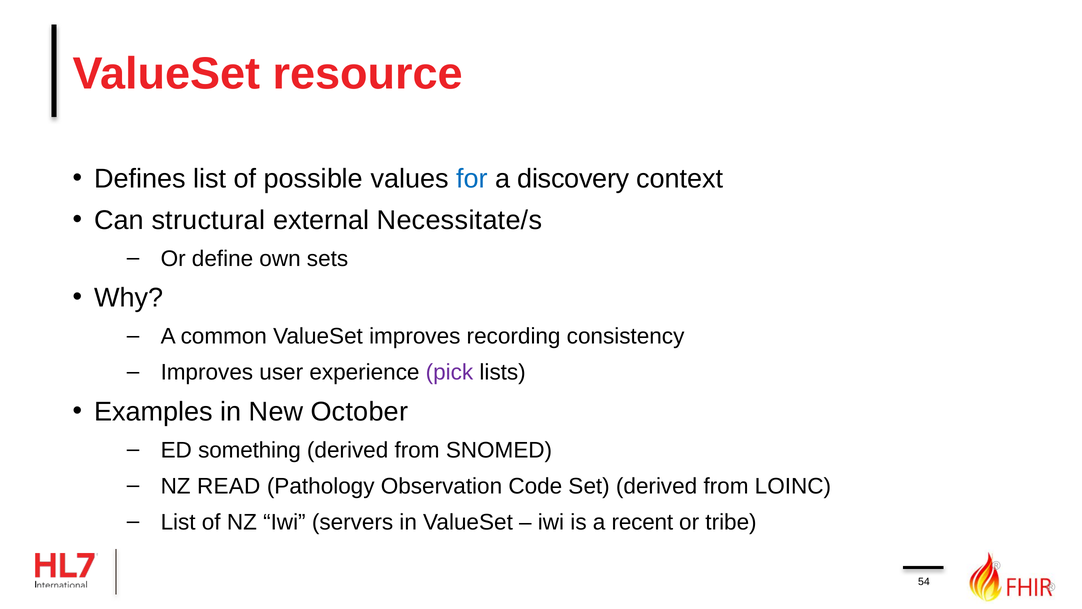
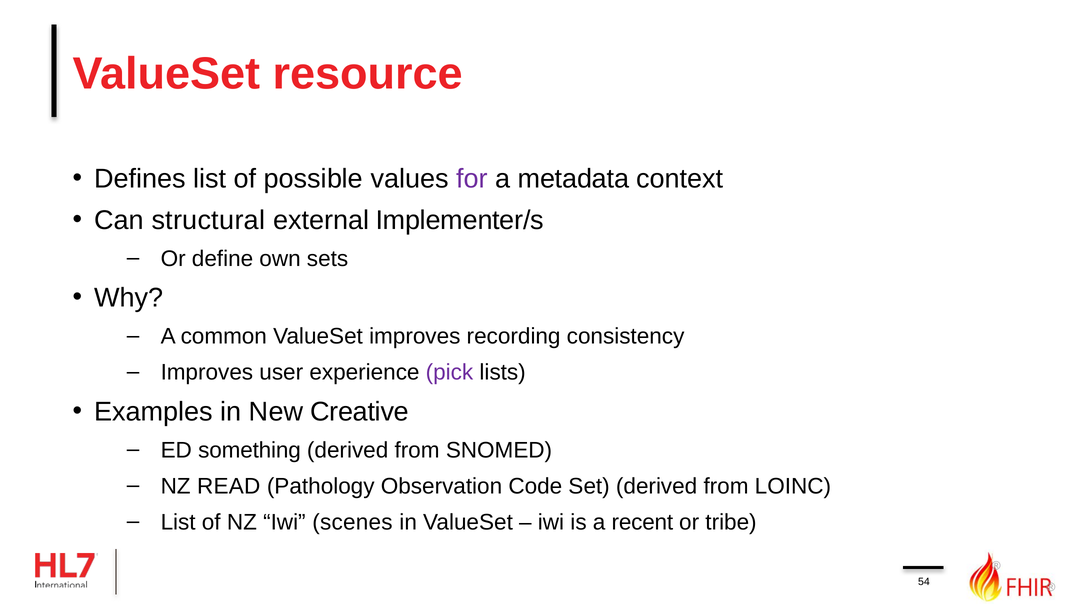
for colour: blue -> purple
discovery: discovery -> metadata
Necessitate/s: Necessitate/s -> Implementer/s
October: October -> Creative
servers: servers -> scenes
